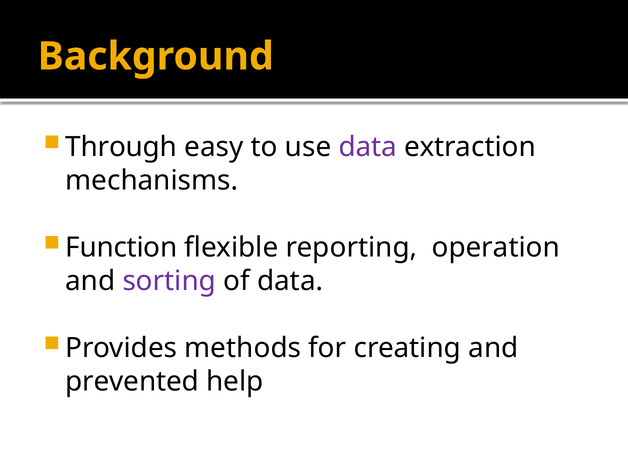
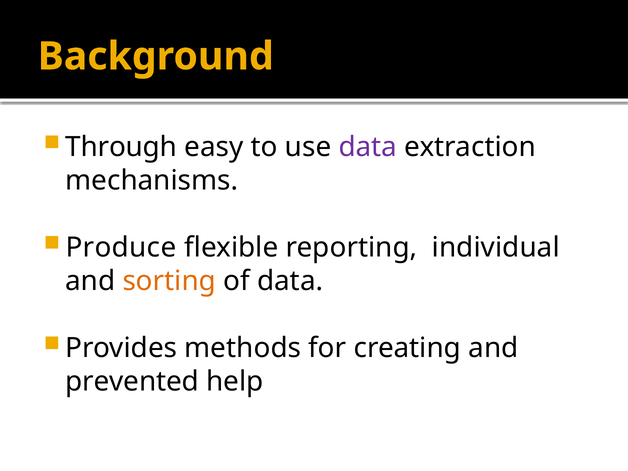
Function: Function -> Produce
operation: operation -> individual
sorting colour: purple -> orange
